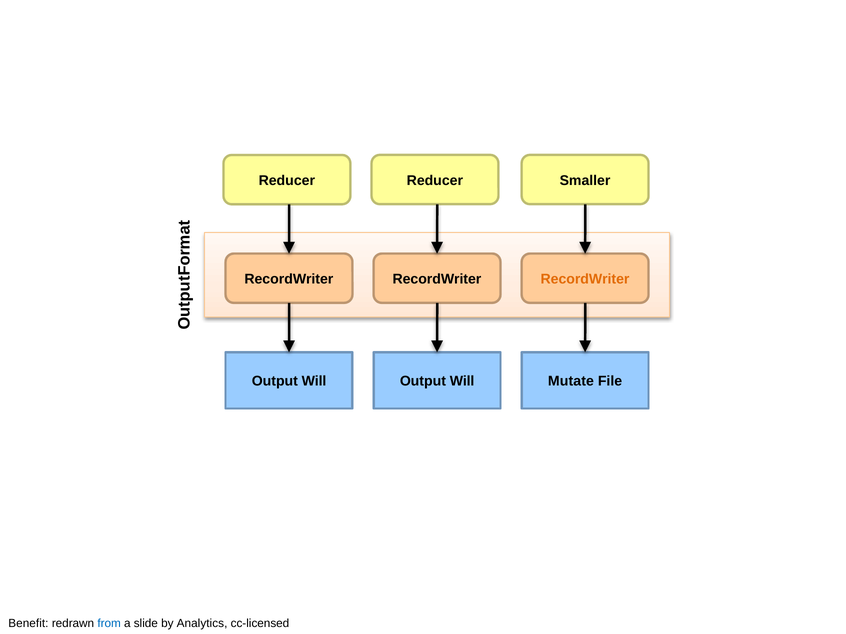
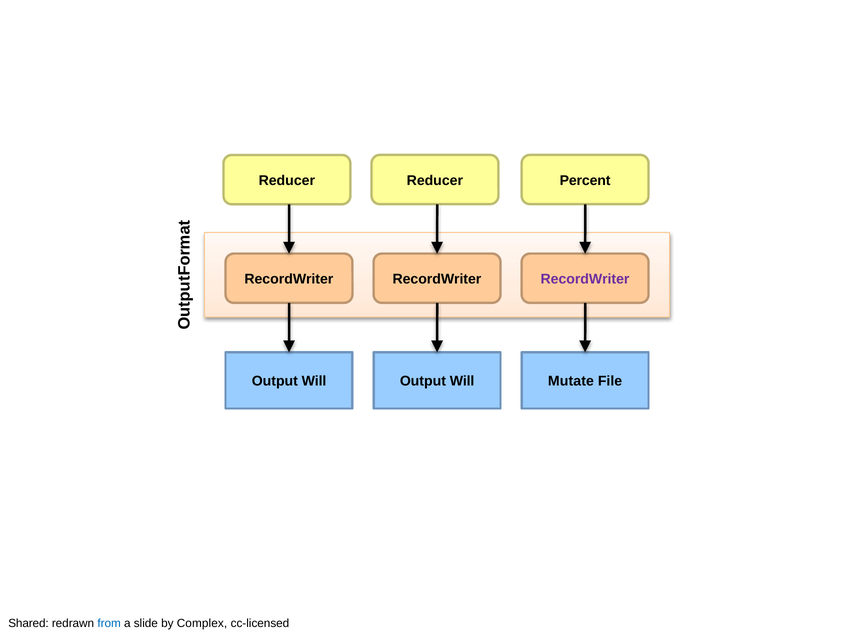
Smaller: Smaller -> Percent
RecordWriter at (585, 279) colour: orange -> purple
Benefit: Benefit -> Shared
Analytics: Analytics -> Complex
